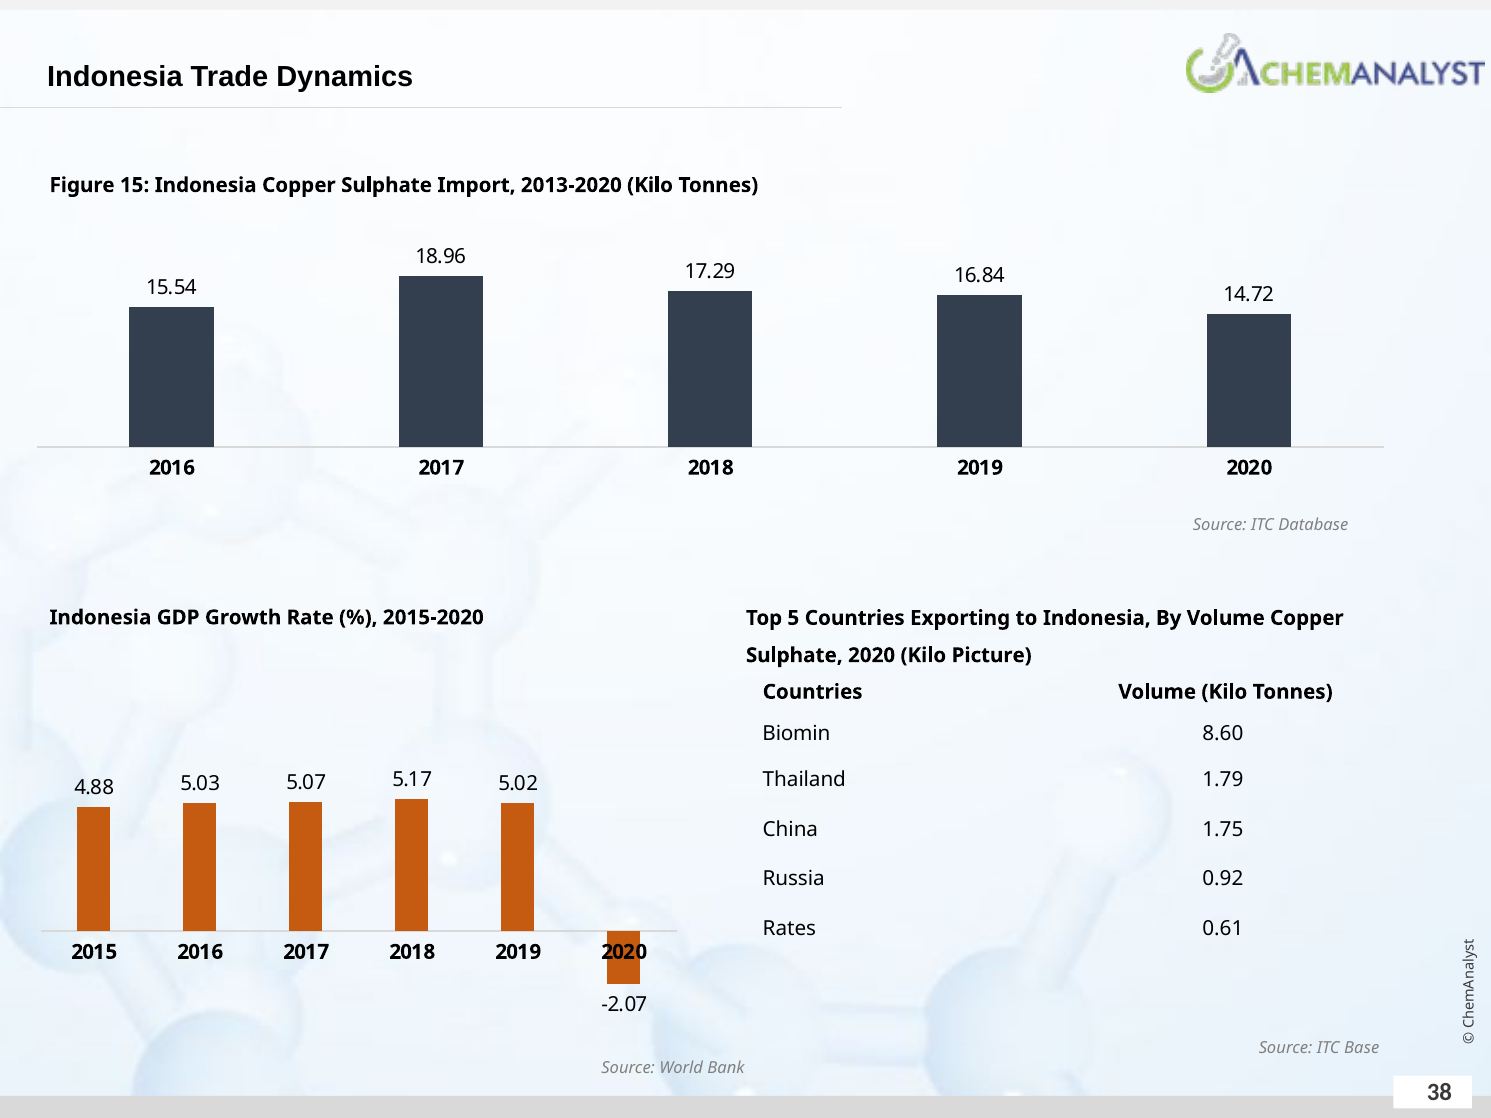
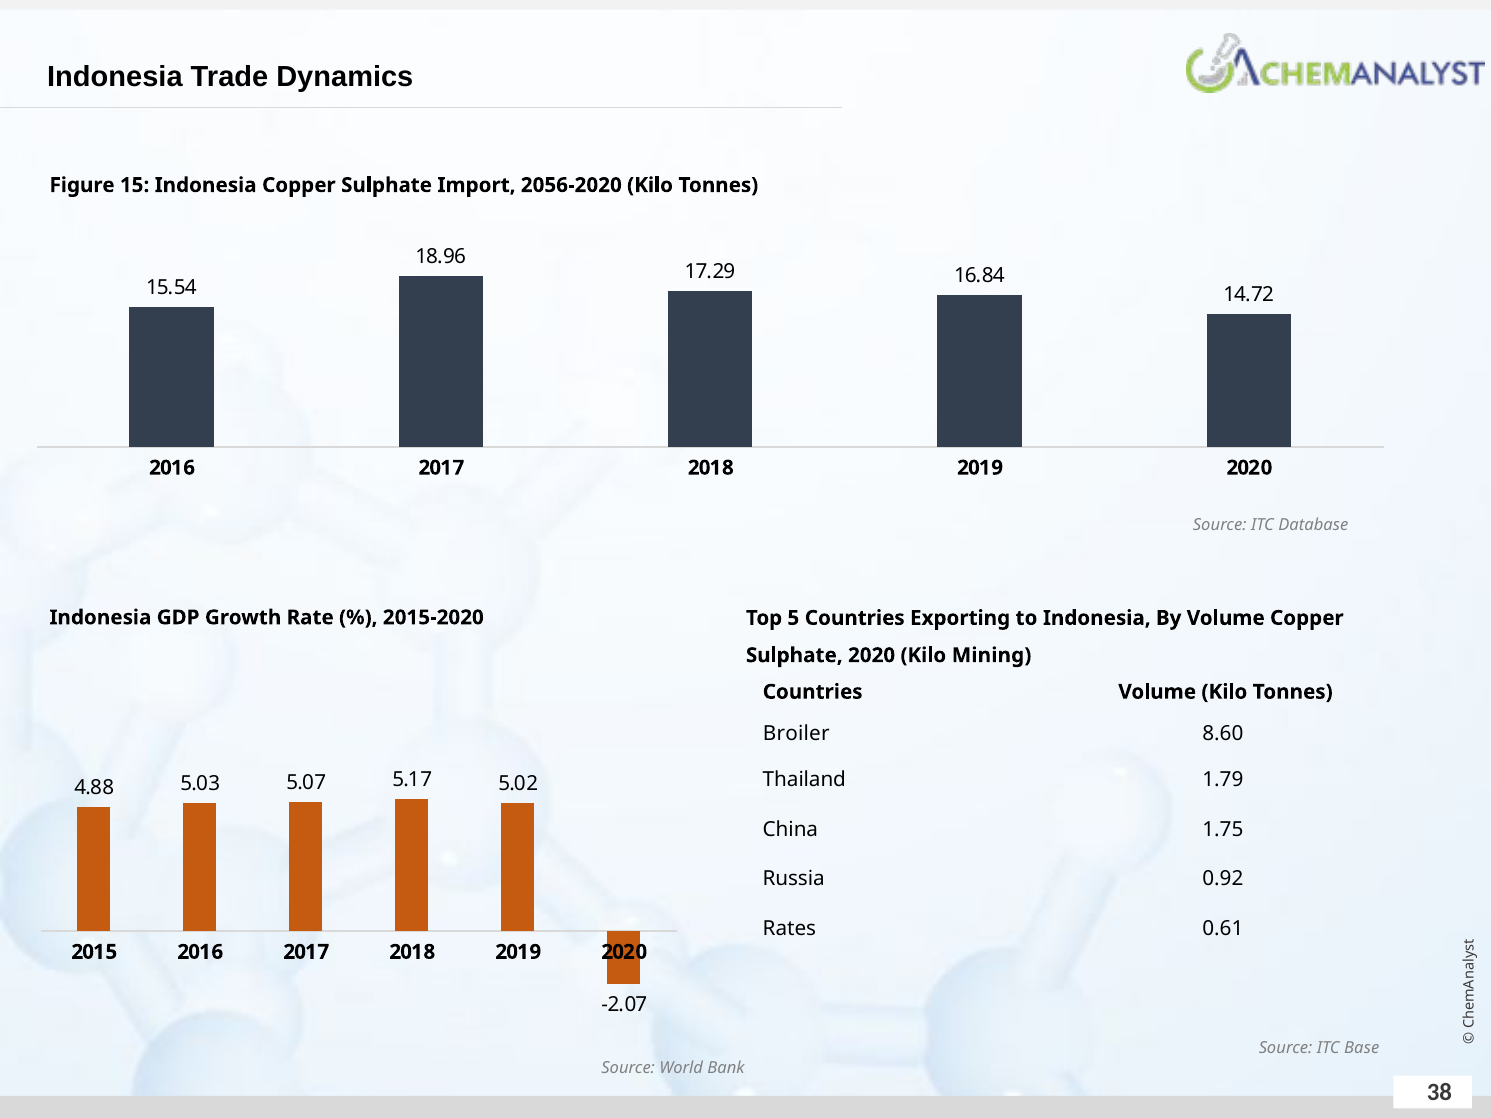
2013-2020: 2013-2020 -> 2056-2020
Picture: Picture -> Mining
Biomin: Biomin -> Broiler
